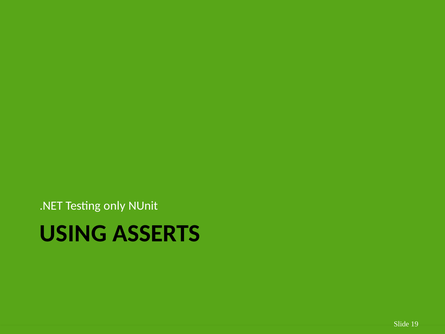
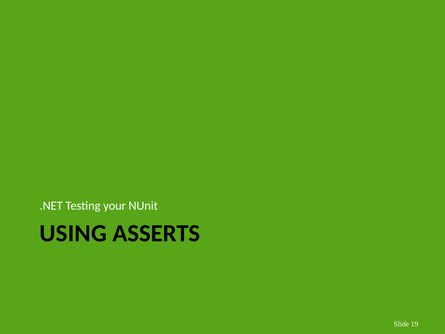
only: only -> your
